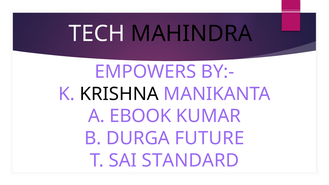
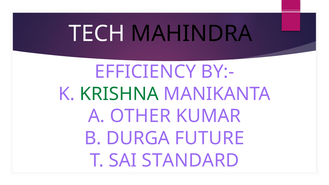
EMPOWERS: EMPOWERS -> EFFICIENCY
KRISHNA colour: black -> green
EBOOK: EBOOK -> OTHER
